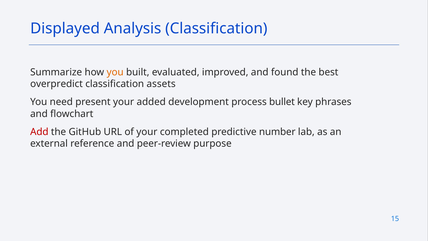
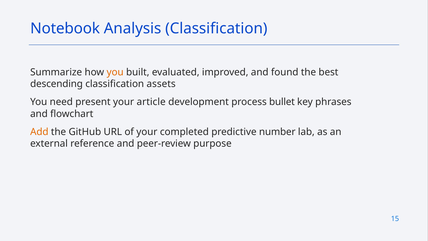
Displayed: Displayed -> Notebook
overpredict: overpredict -> descending
added: added -> article
Add colour: red -> orange
